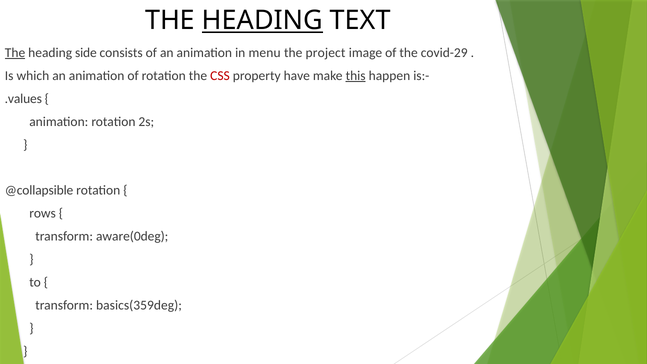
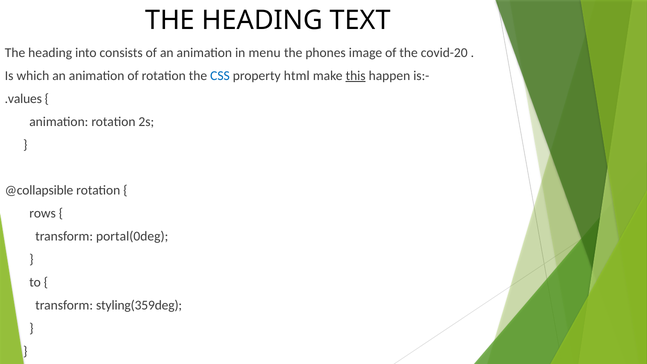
HEADING at (262, 20) underline: present -> none
The at (15, 53) underline: present -> none
side: side -> into
project: project -> phones
covid-29: covid-29 -> covid-20
CSS colour: red -> blue
have: have -> html
aware(0deg: aware(0deg -> portal(0deg
basics(359deg: basics(359deg -> styling(359deg
